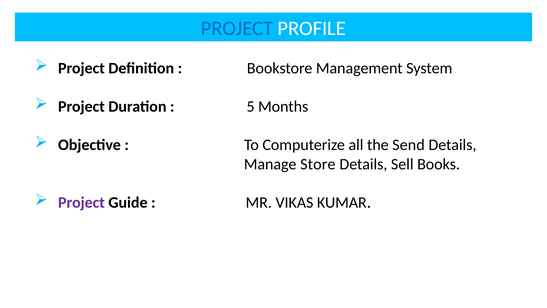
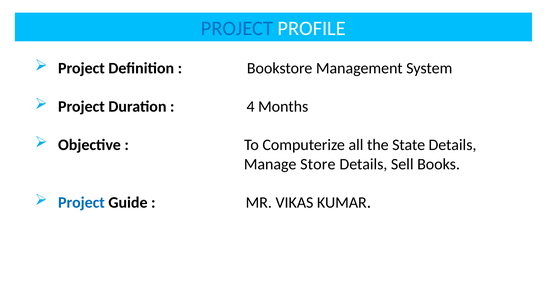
5: 5 -> 4
Send: Send -> State
Project at (81, 202) colour: purple -> blue
